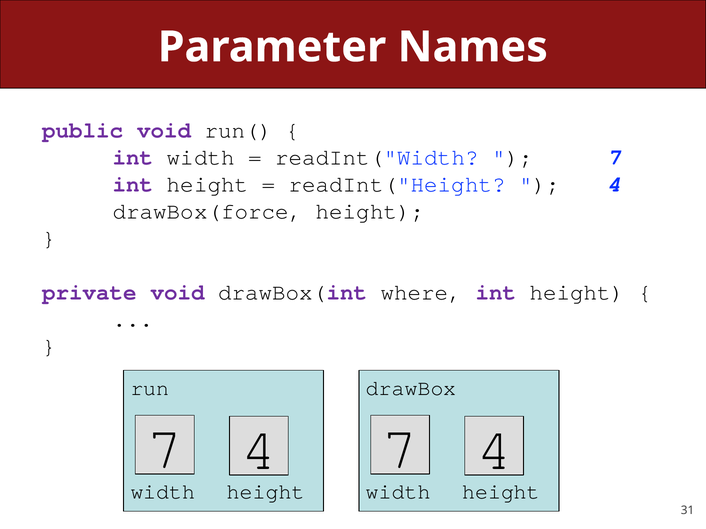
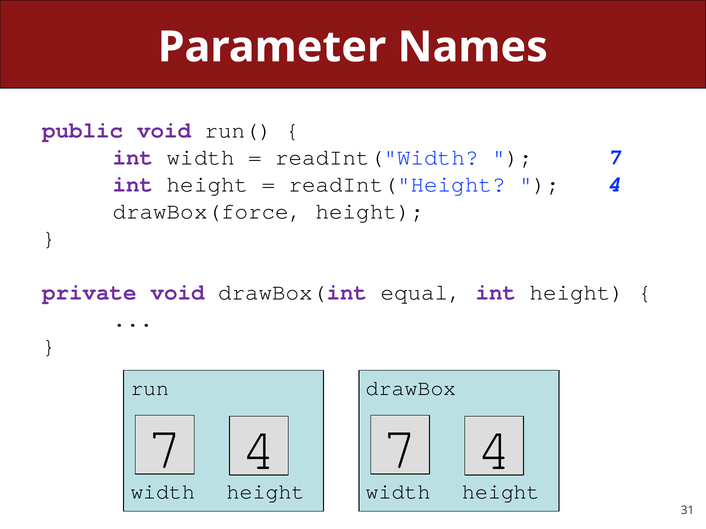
where: where -> equal
